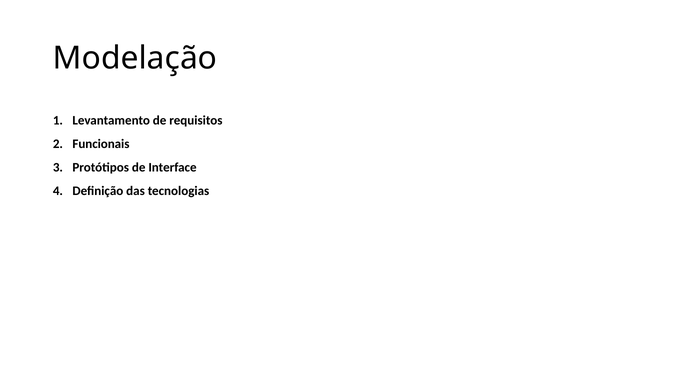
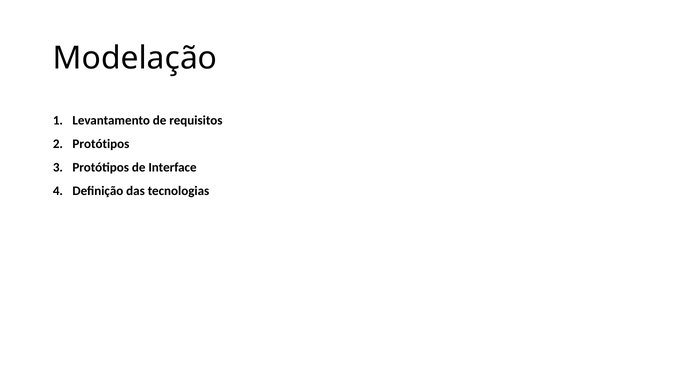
Funcionais at (101, 144): Funcionais -> Protótipos
